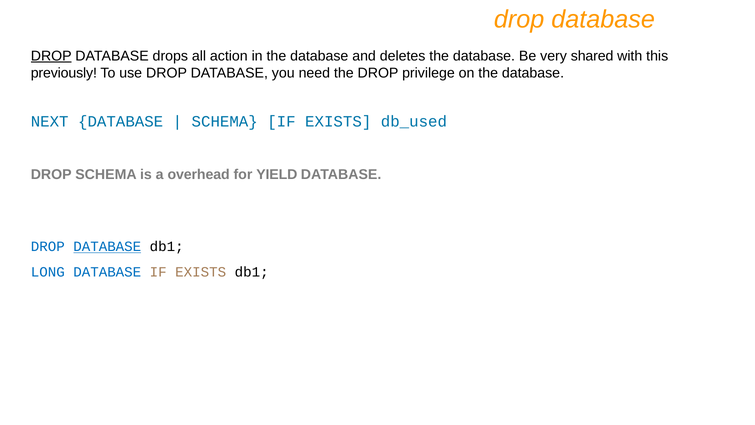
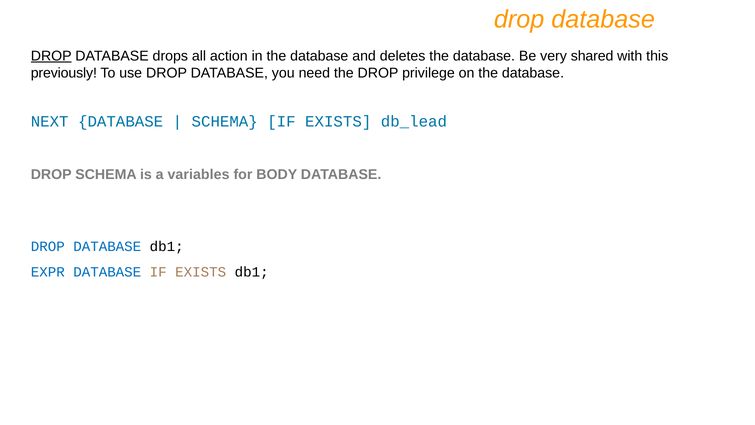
db_used: db_used -> db_lead
overhead: overhead -> variables
YIELD: YIELD -> BODY
DATABASE at (107, 246) underline: present -> none
LONG: LONG -> EXPR
